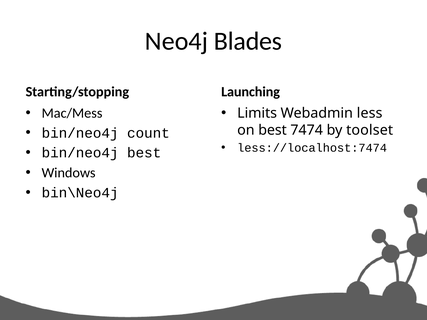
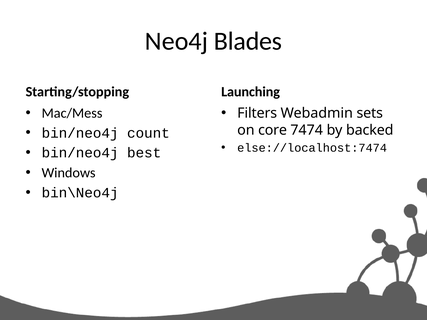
Limits: Limits -> Filters
less: less -> sets
on best: best -> core
toolset: toolset -> backed
less://localhost:7474: less://localhost:7474 -> else://localhost:7474
